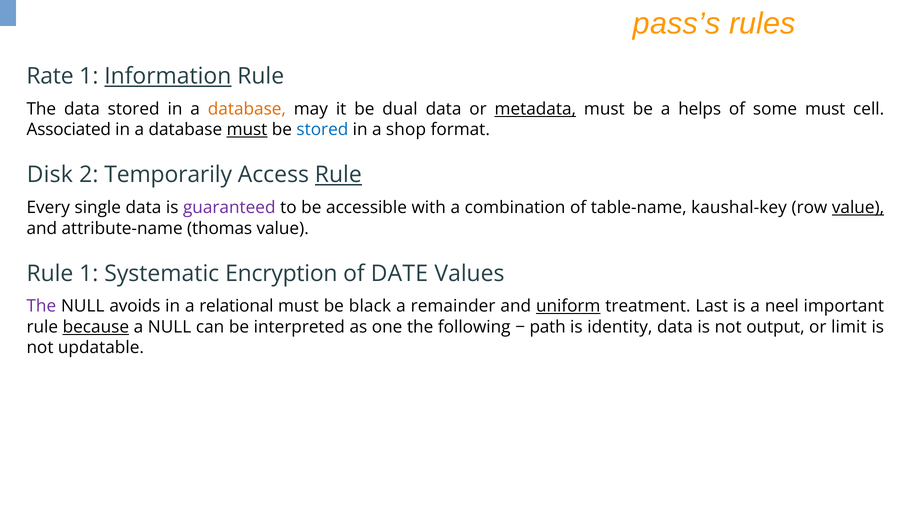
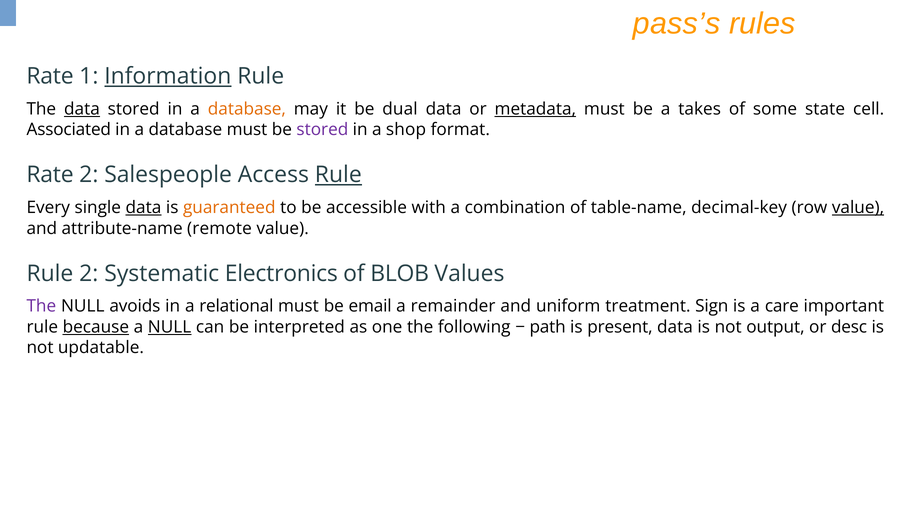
data at (82, 109) underline: none -> present
helps: helps -> takes
some must: must -> state
must at (247, 130) underline: present -> none
stored at (322, 130) colour: blue -> purple
Disk at (50, 175): Disk -> Rate
Temporarily: Temporarily -> Salespeople
data at (143, 208) underline: none -> present
guaranteed colour: purple -> orange
kaushal-key: kaushal-key -> decimal-key
thomas: thomas -> remote
Rule 1: 1 -> 2
Encryption: Encryption -> Electronics
DATE: DATE -> BLOB
black: black -> email
uniform underline: present -> none
Last: Last -> Sign
neel: neel -> care
NULL at (170, 327) underline: none -> present
identity: identity -> present
limit: limit -> desc
